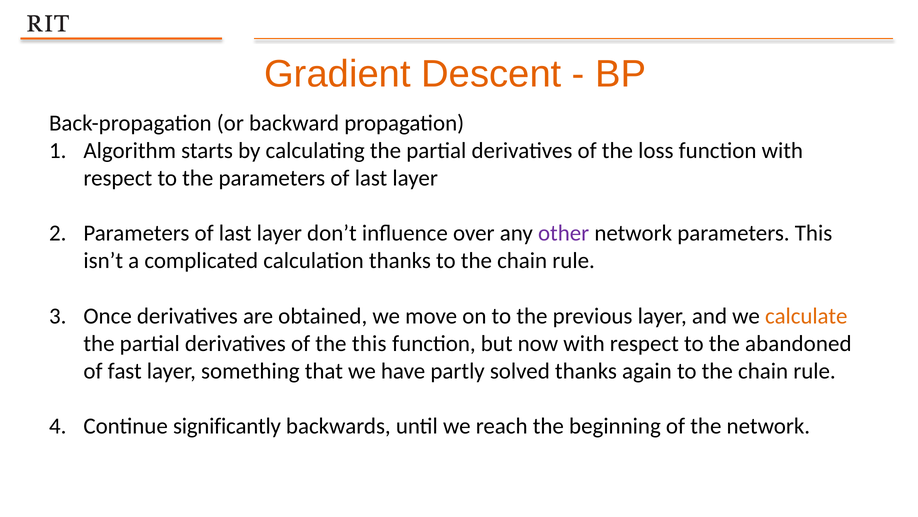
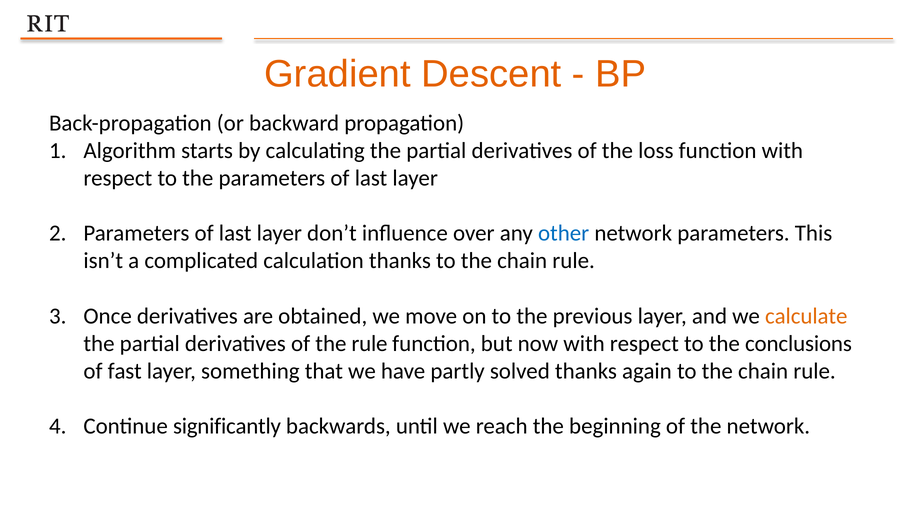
other colour: purple -> blue
the this: this -> rule
abandoned: abandoned -> conclusions
